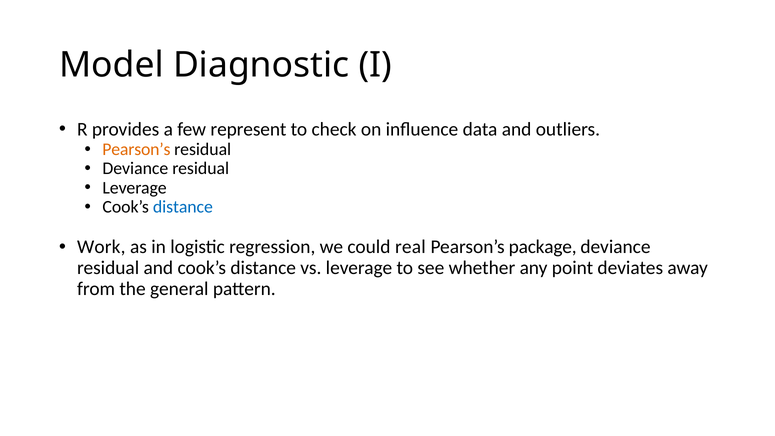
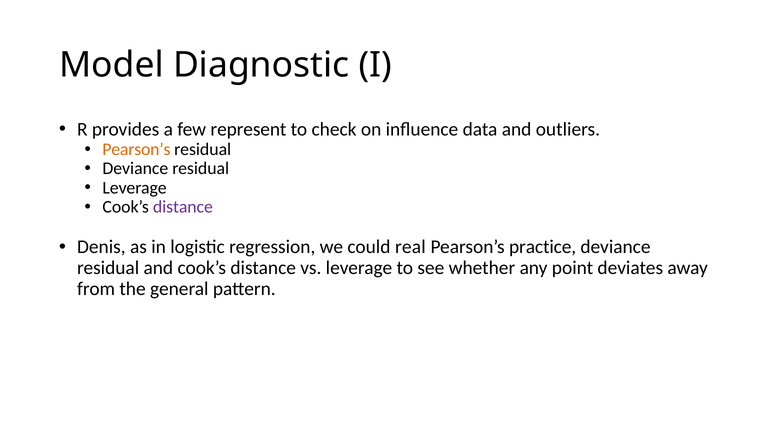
distance at (183, 207) colour: blue -> purple
Work: Work -> Denis
package: package -> practice
